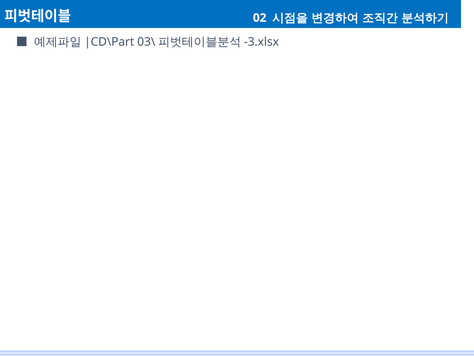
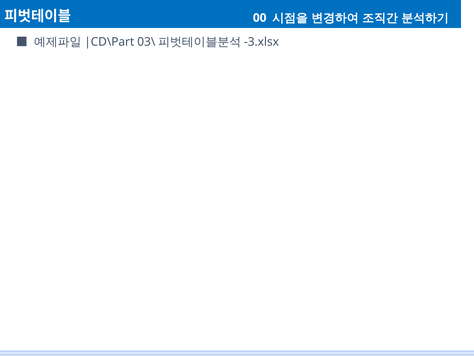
02: 02 -> 00
